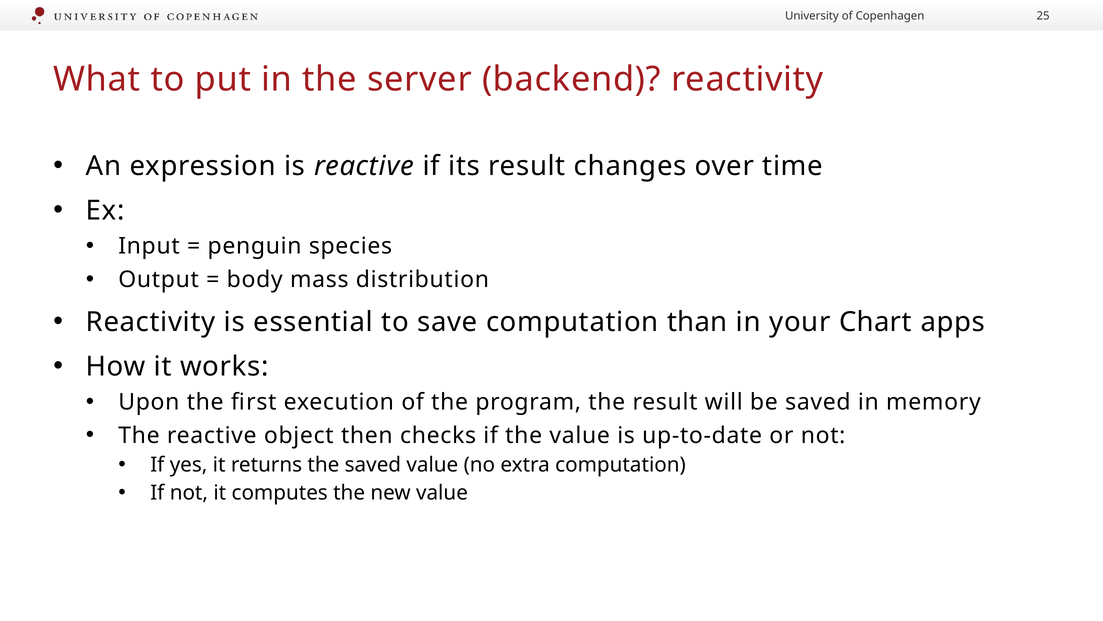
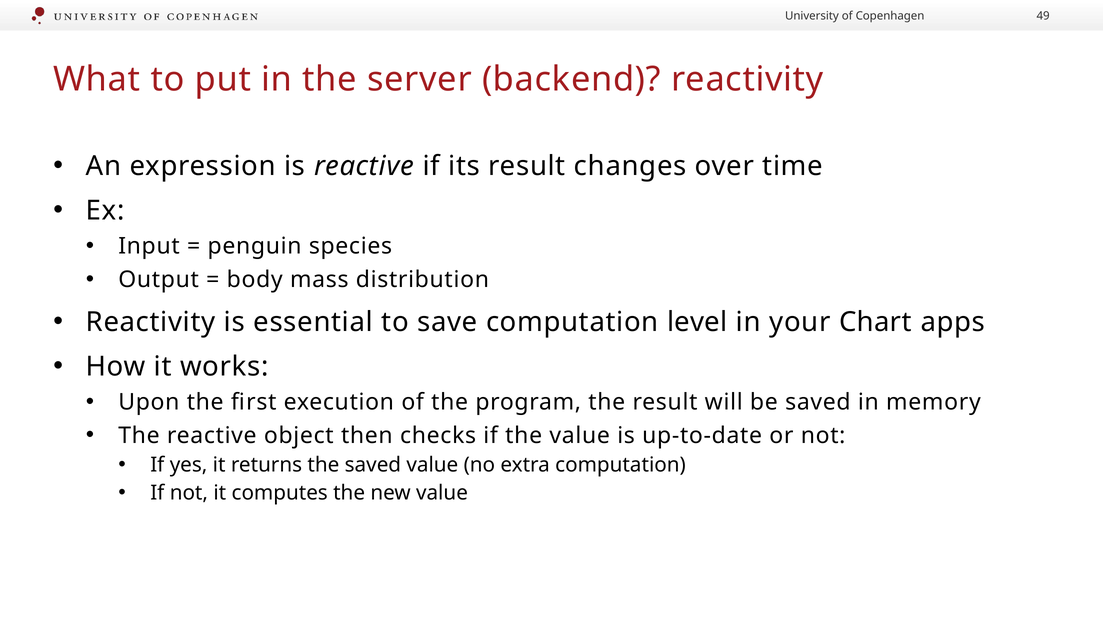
25: 25 -> 49
than: than -> level
